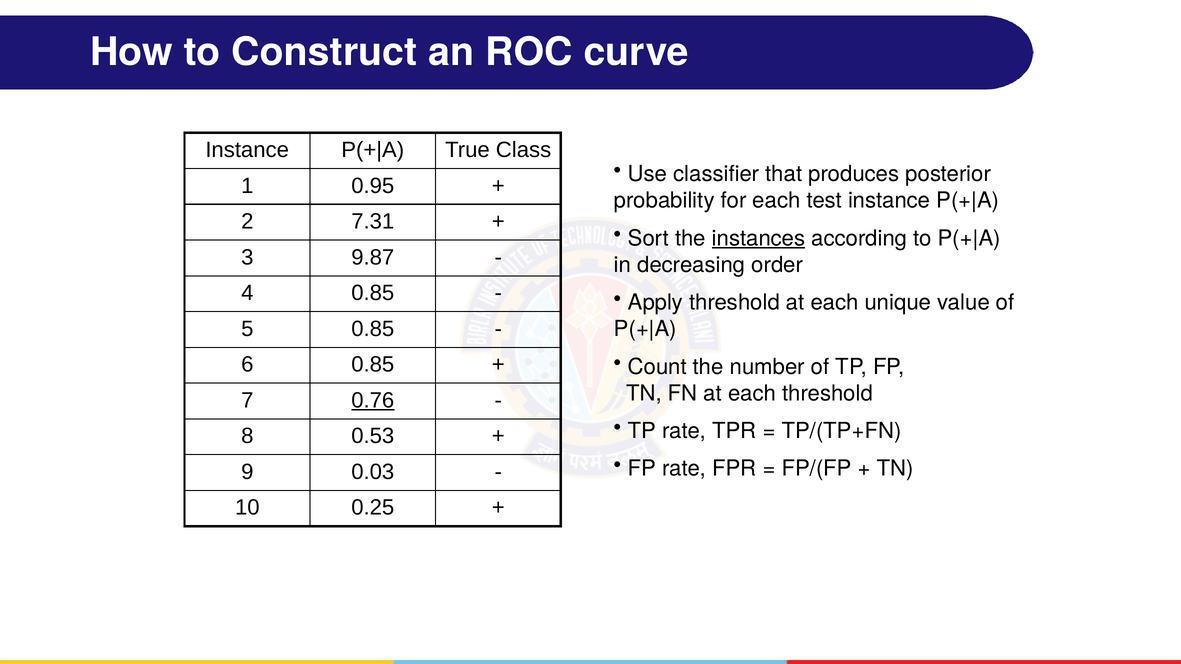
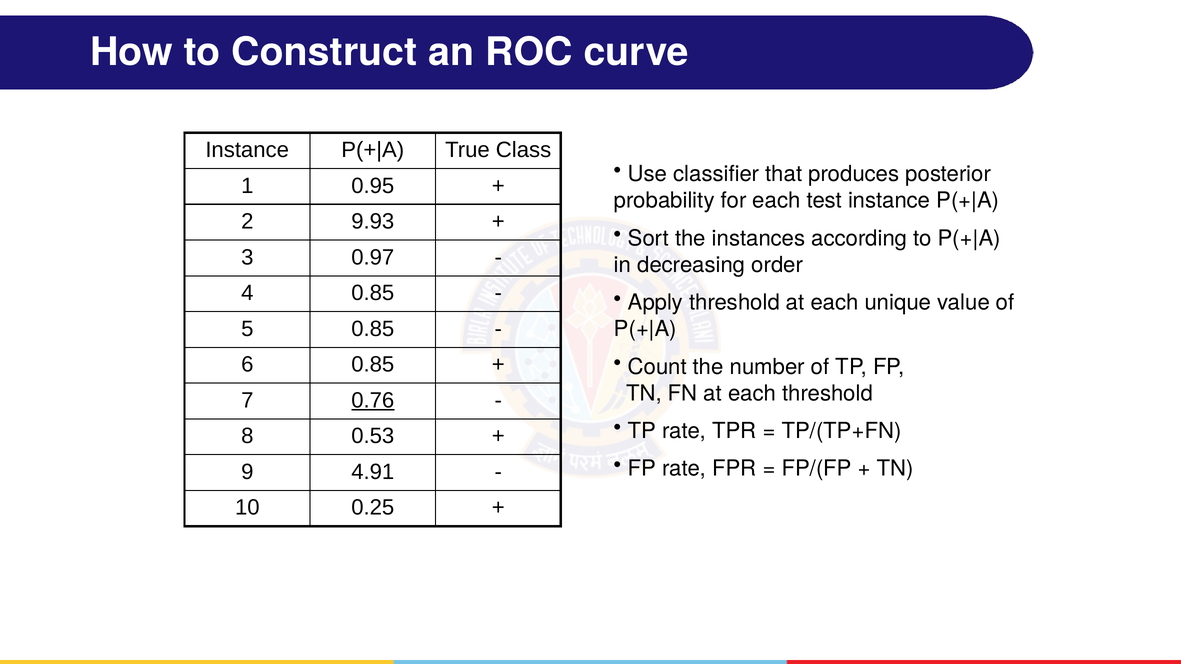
7.31: 7.31 -> 9.93
instances underline: present -> none
9.87: 9.87 -> 0.97
0.03: 0.03 -> 4.91
